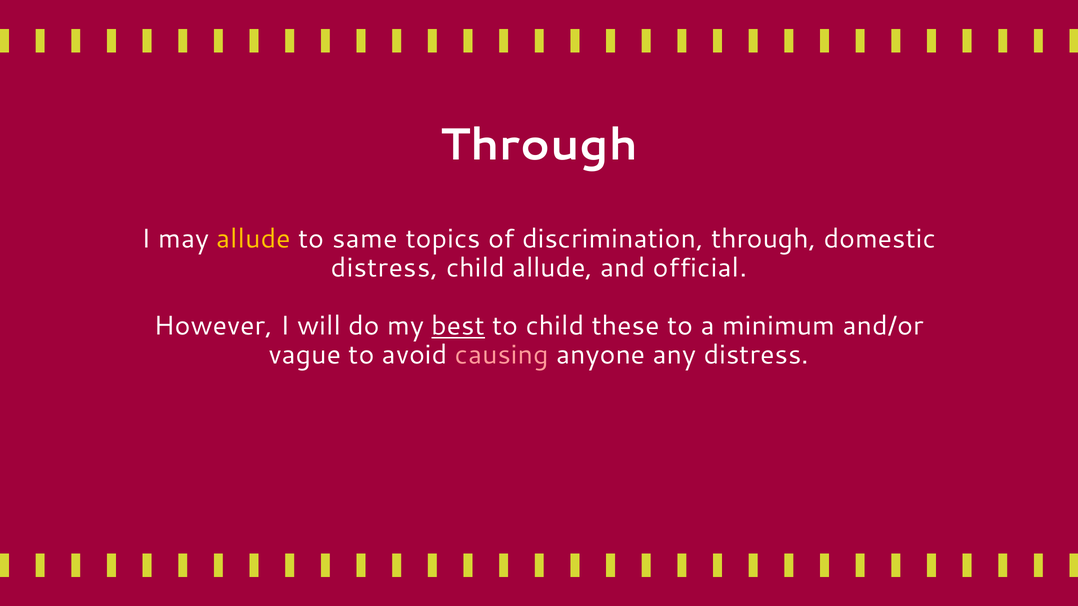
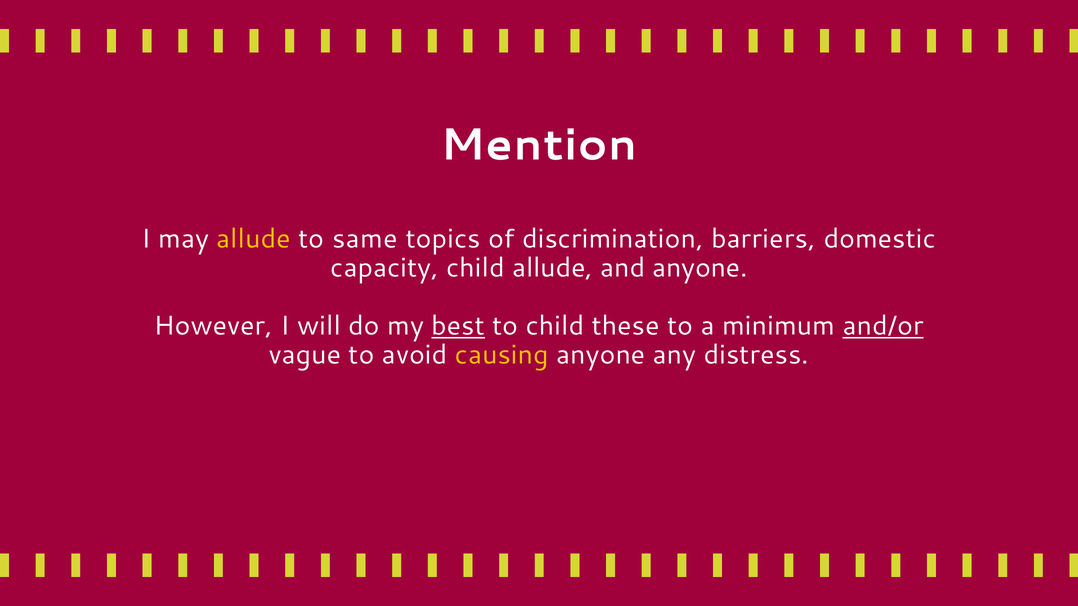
Through at (539, 145): Through -> Mention
discrimination through: through -> barriers
distress at (385, 268): distress -> capacity
and official: official -> anyone
and/or underline: none -> present
causing colour: pink -> yellow
